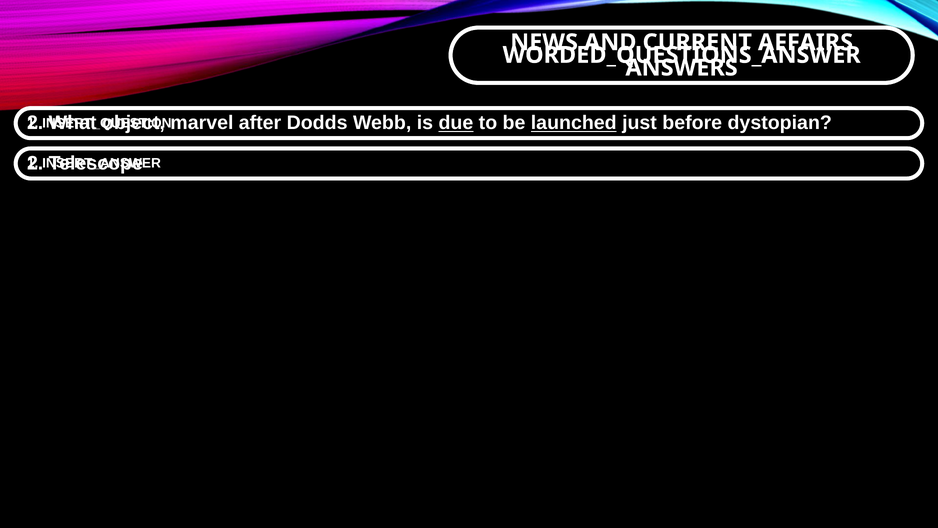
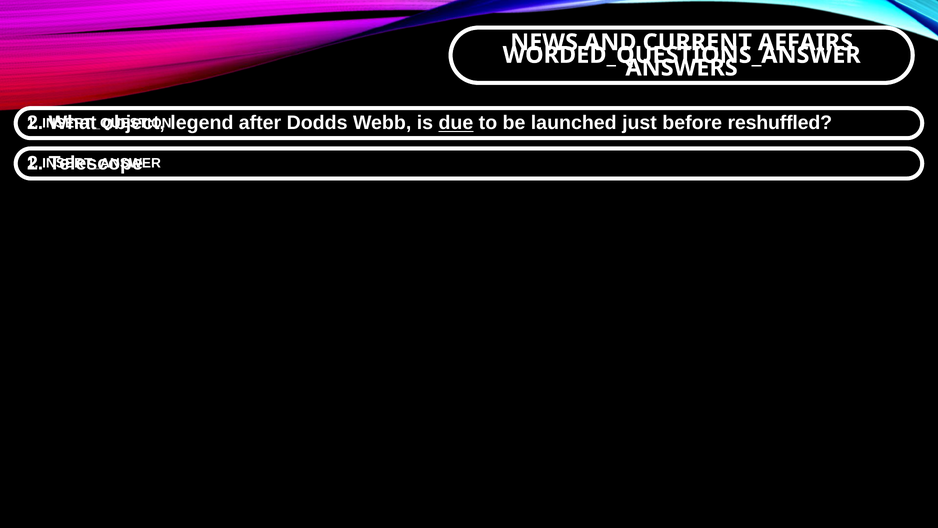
marvel: marvel -> legend
launched underline: present -> none
dystopian: dystopian -> reshuffled
